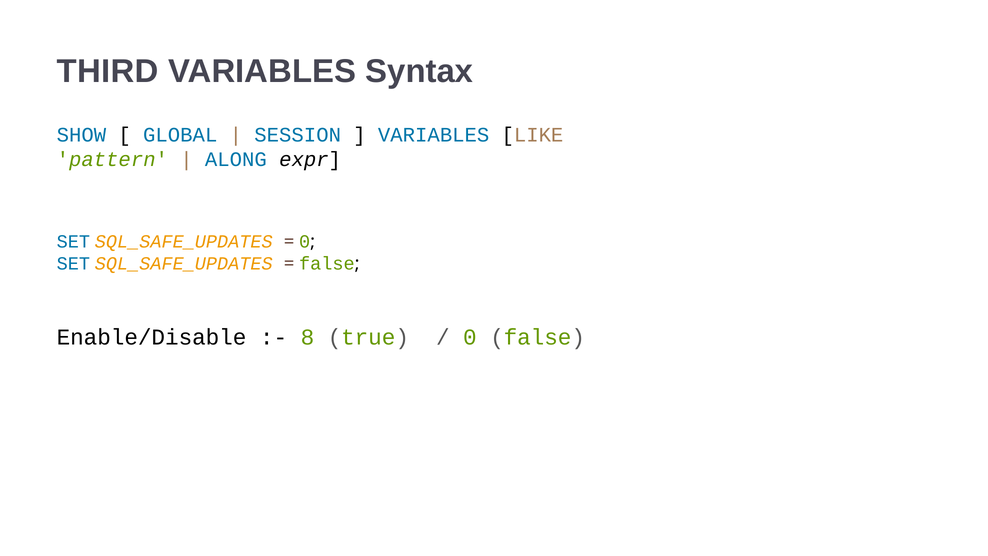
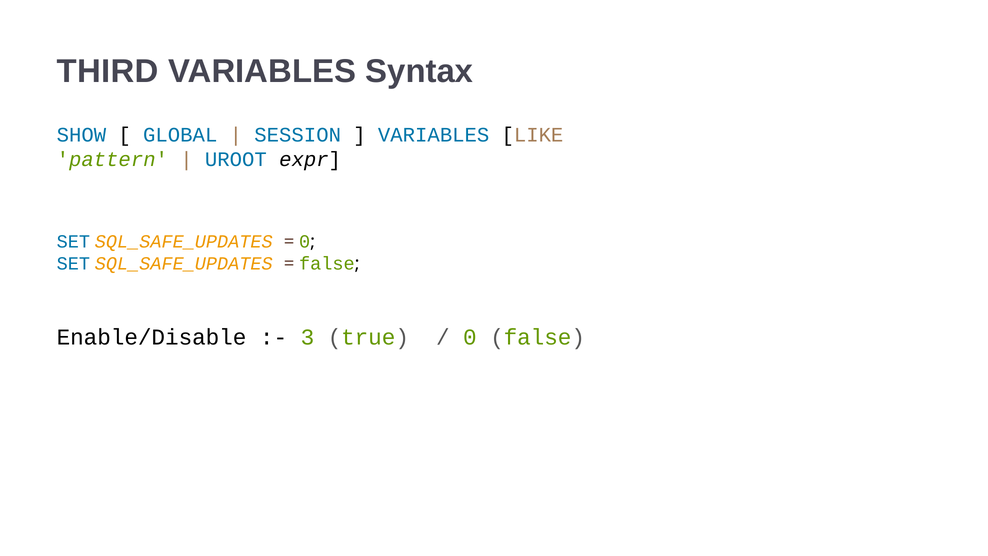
ALONG: ALONG -> UROOT
8: 8 -> 3
